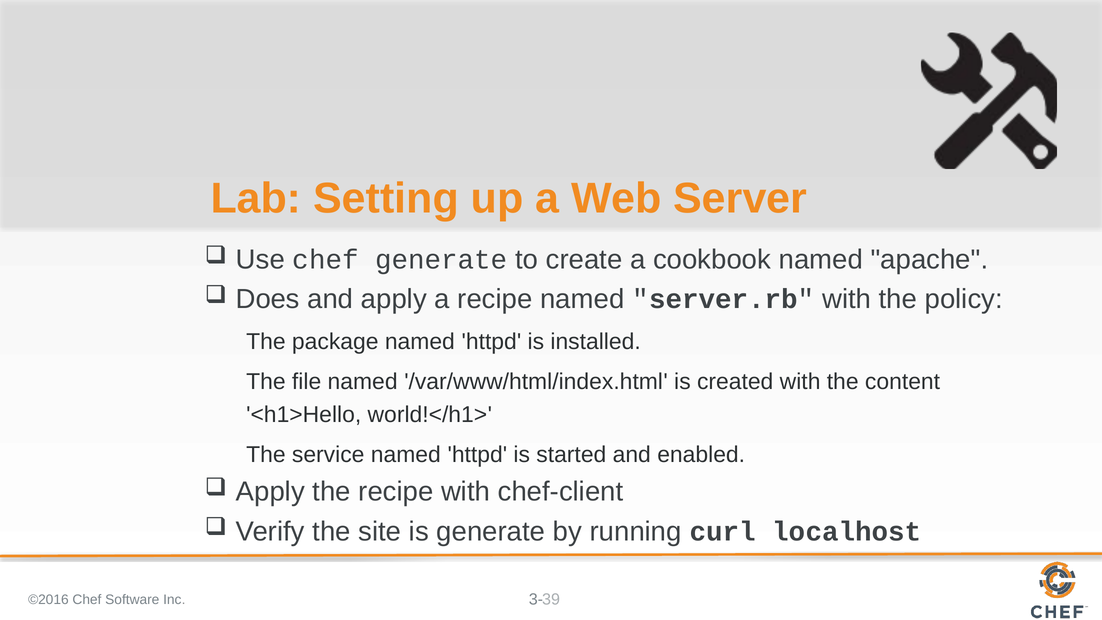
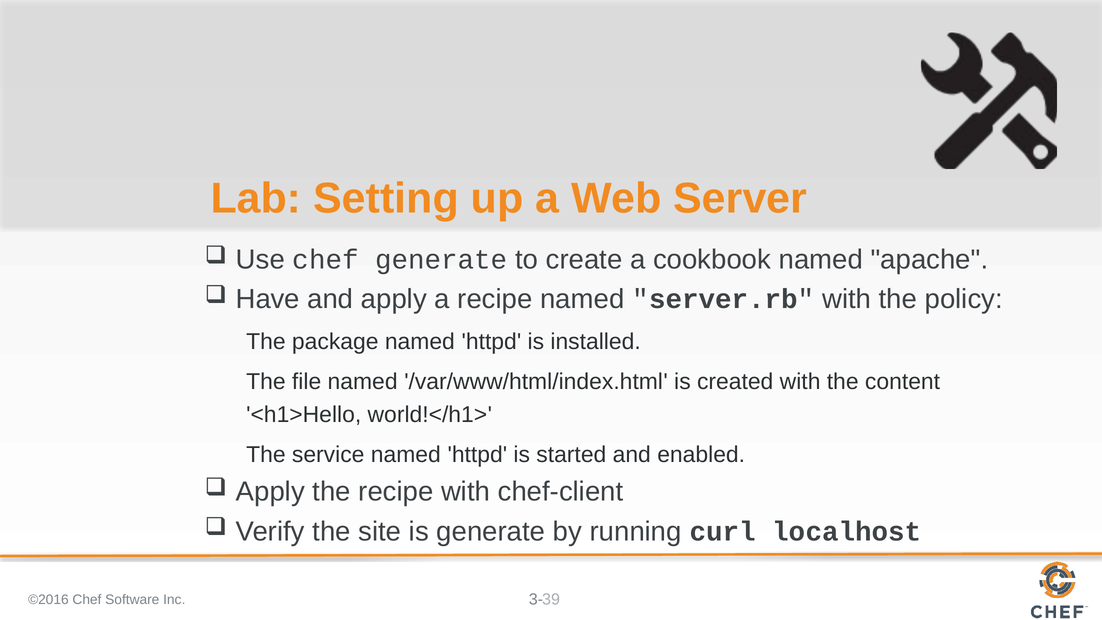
Does: Does -> Have
